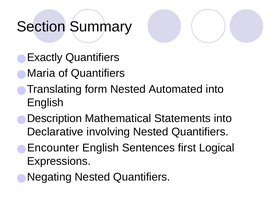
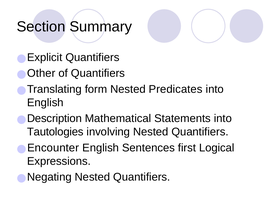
Exactly: Exactly -> Explicit
Maria: Maria -> Other
Automated: Automated -> Predicates
Declarative: Declarative -> Tautologies
